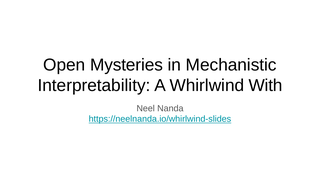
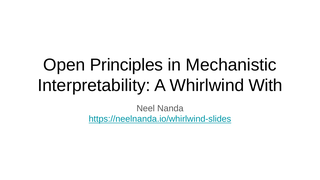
Mysteries: Mysteries -> Principles
